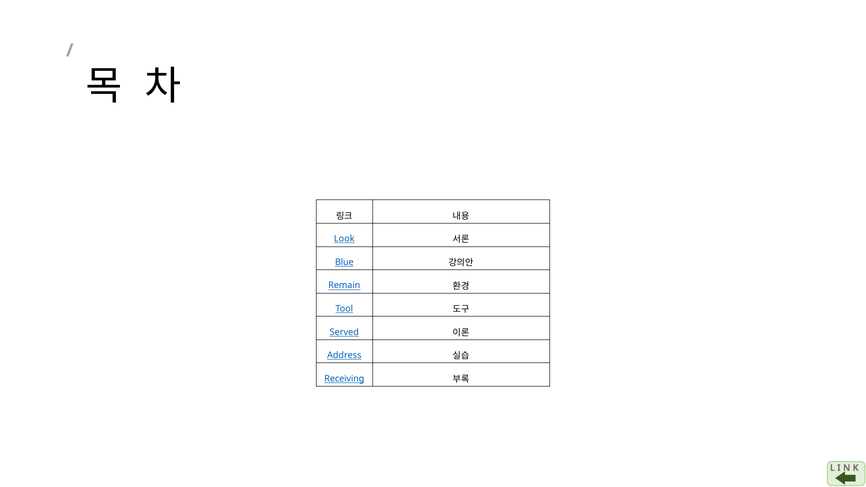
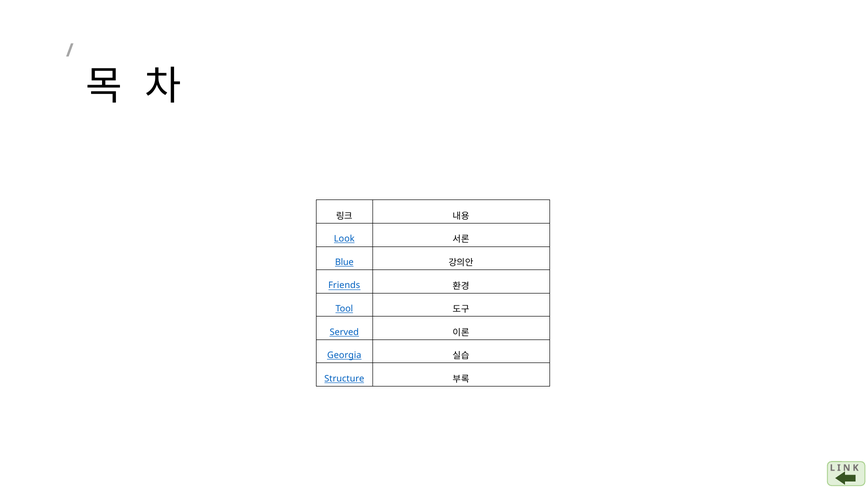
Remain: Remain -> Friends
Address: Address -> Georgia
Receiving: Receiving -> Structure
